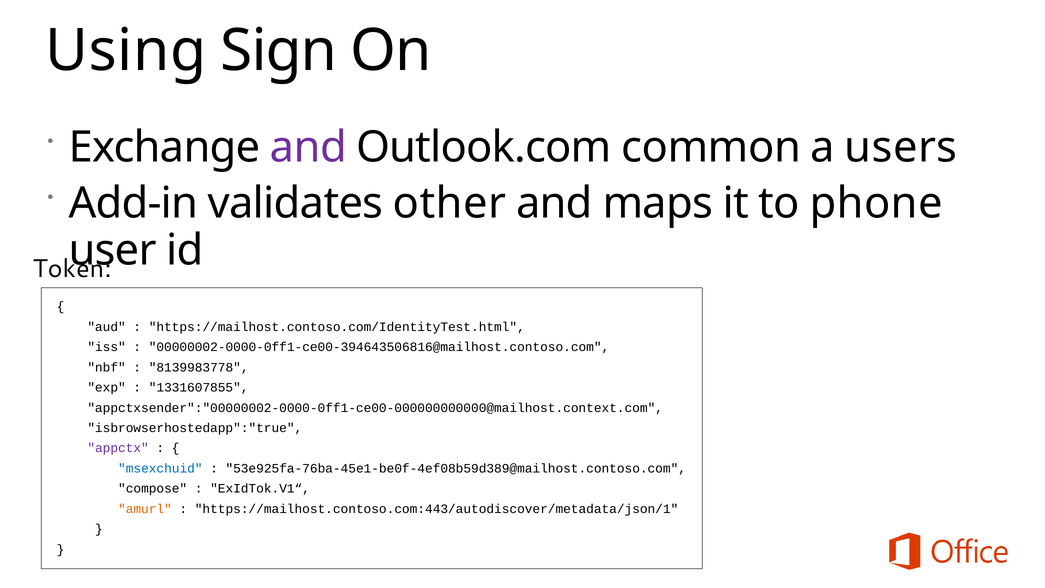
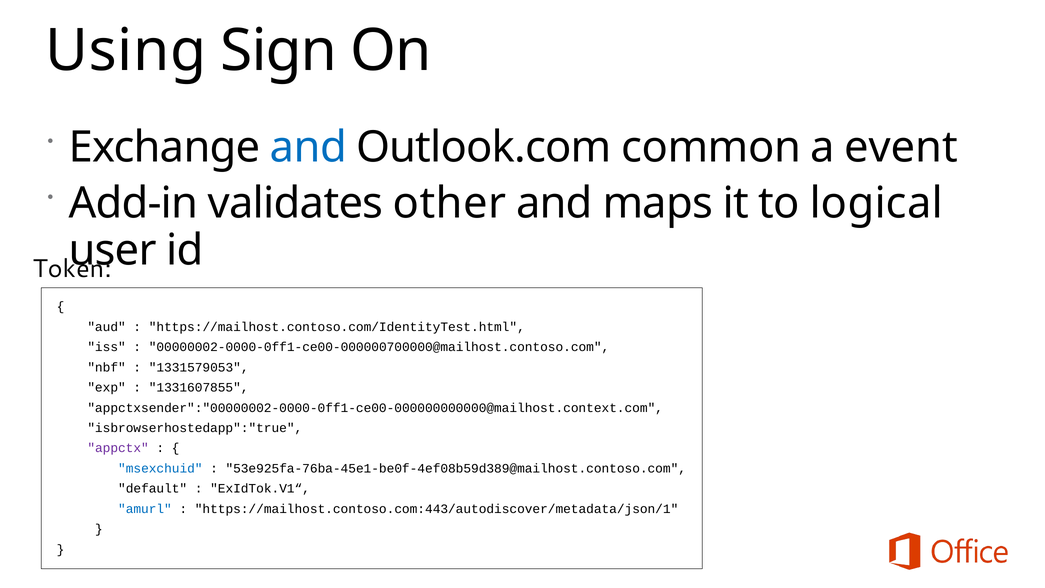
and at (308, 147) colour: purple -> blue
users: users -> event
phone: phone -> logical
00000002-0000-0ff1-ce00-394643506816@mailhost.contoso.com: 00000002-0000-0ff1-ce00-394643506816@mailhost.contoso.com -> 00000002-0000-0ff1-ce00-000000700000@mailhost.contoso.com
8139983778: 8139983778 -> 1331579053
compose: compose -> default
amurl colour: orange -> blue
